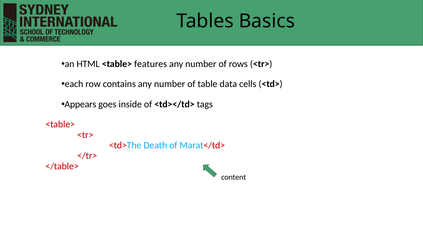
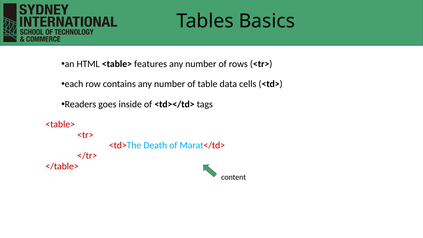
Appears: Appears -> Readers
